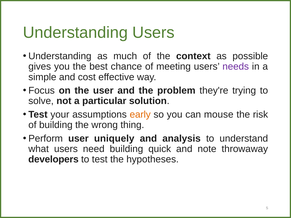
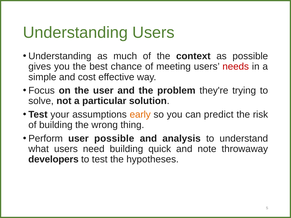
needs colour: purple -> red
mouse: mouse -> predict
user uniquely: uniquely -> possible
